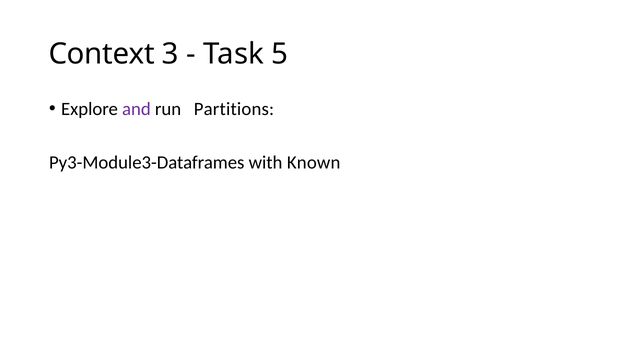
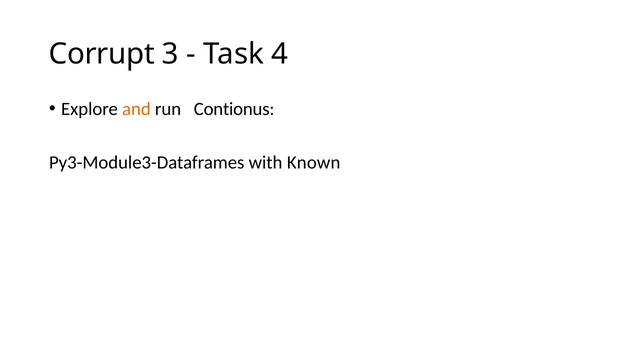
Context: Context -> Corrupt
5: 5 -> 4
and colour: purple -> orange
Partitions: Partitions -> Contionus
